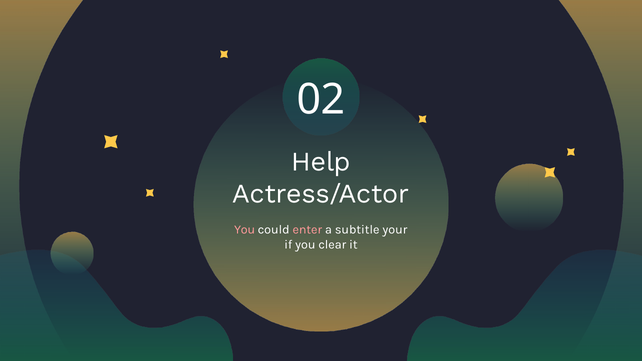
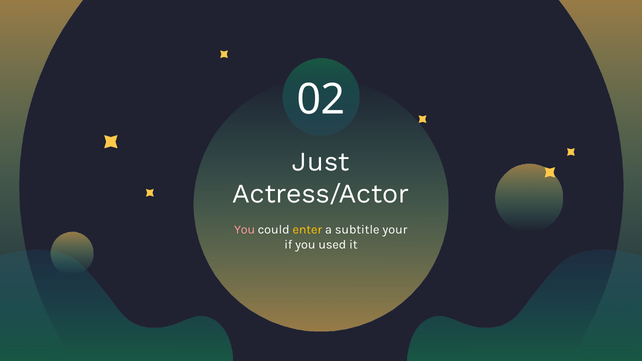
Help: Help -> Just
enter colour: pink -> yellow
clear: clear -> used
